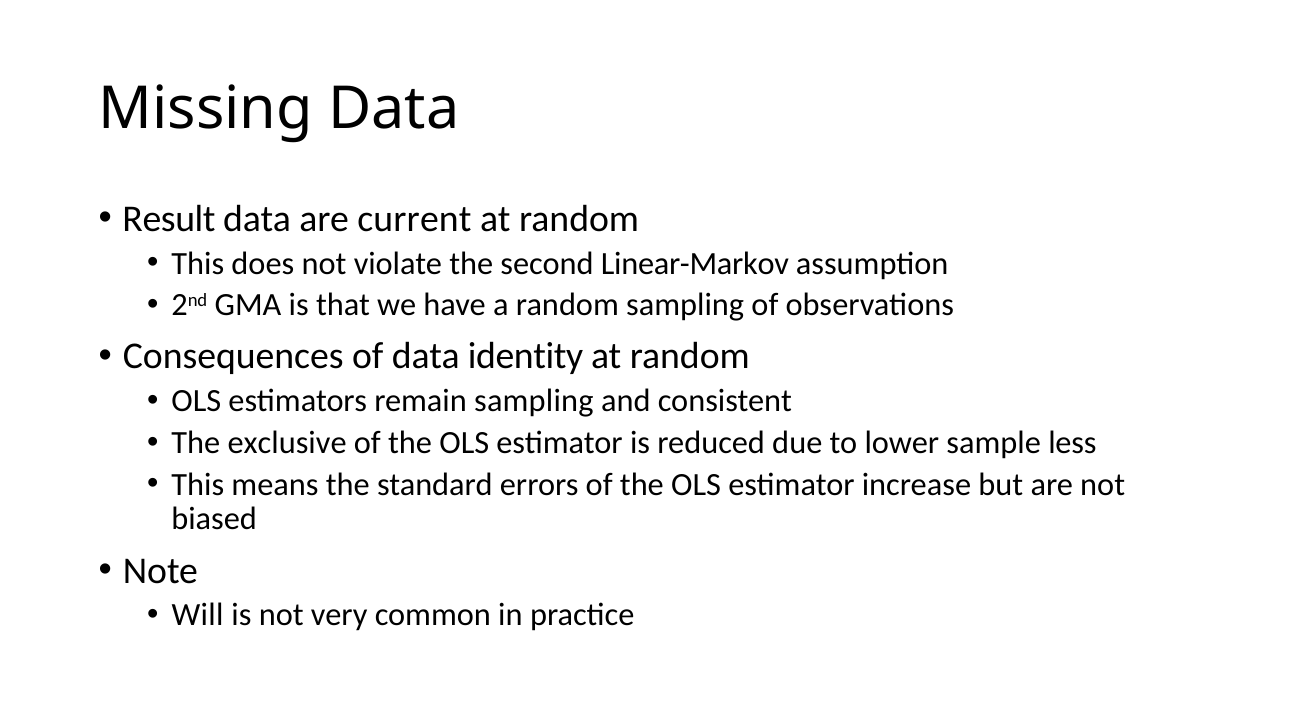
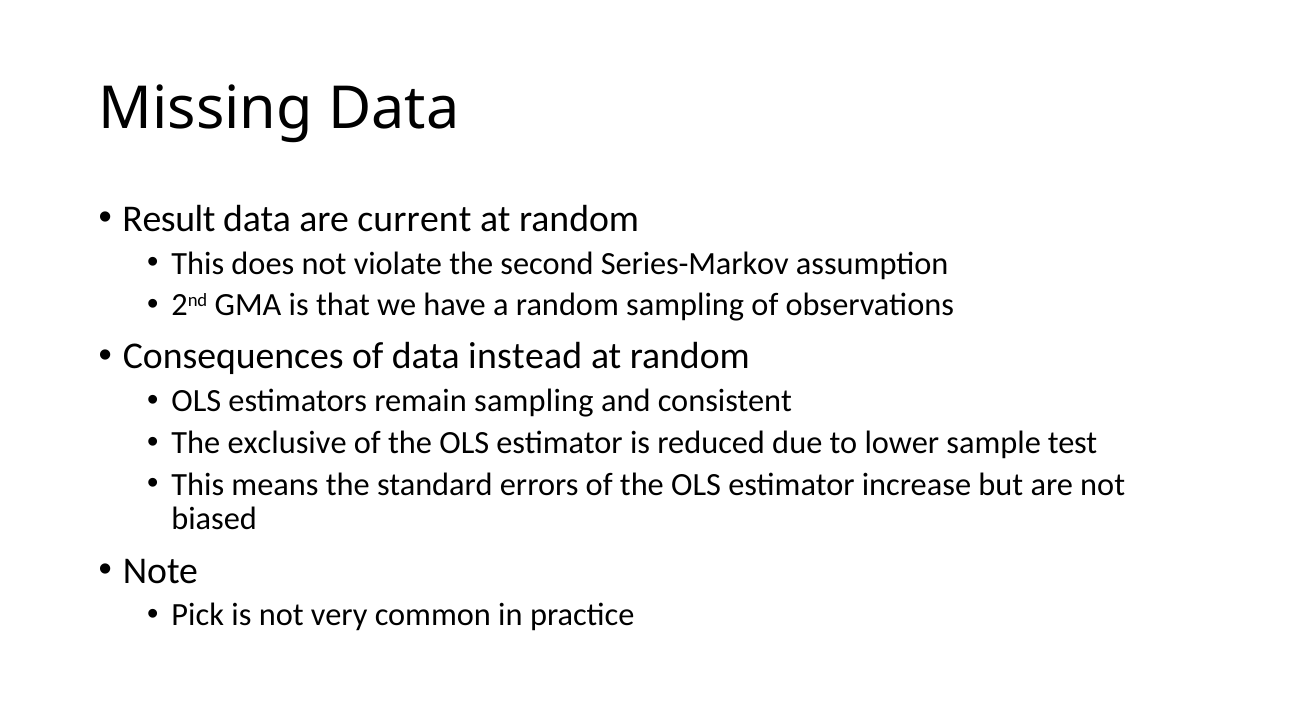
Linear-Markov: Linear-Markov -> Series-Markov
identity: identity -> instead
less: less -> test
Will: Will -> Pick
